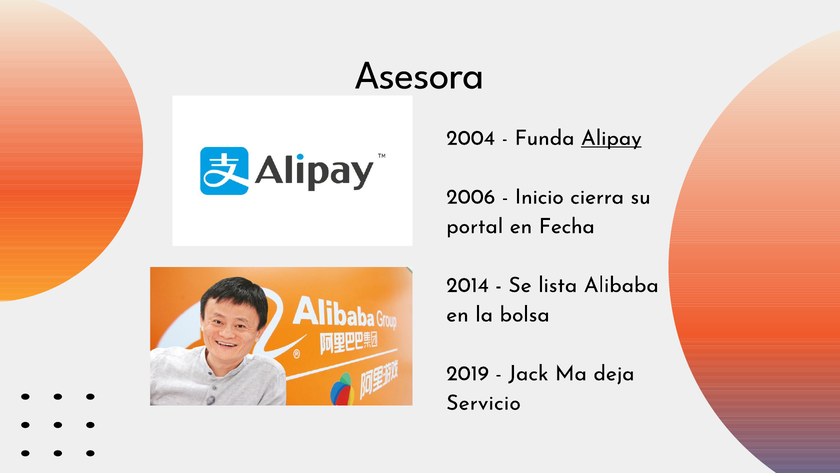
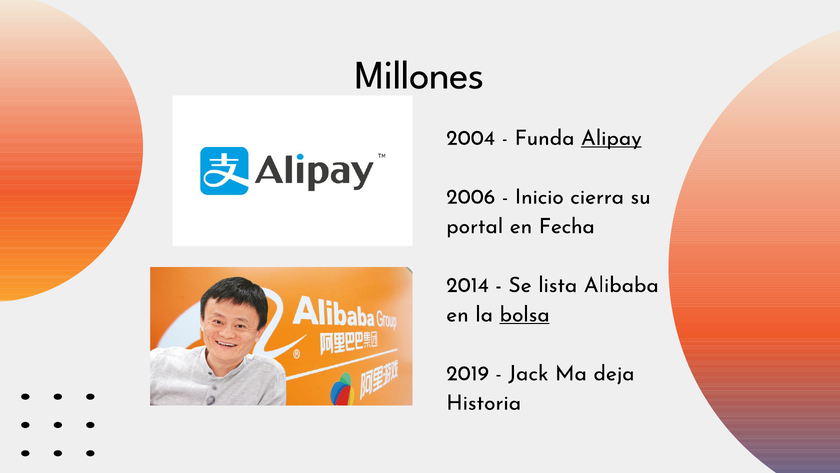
Asesora: Asesora -> Millones
bolsa underline: none -> present
Servicio: Servicio -> Historia
